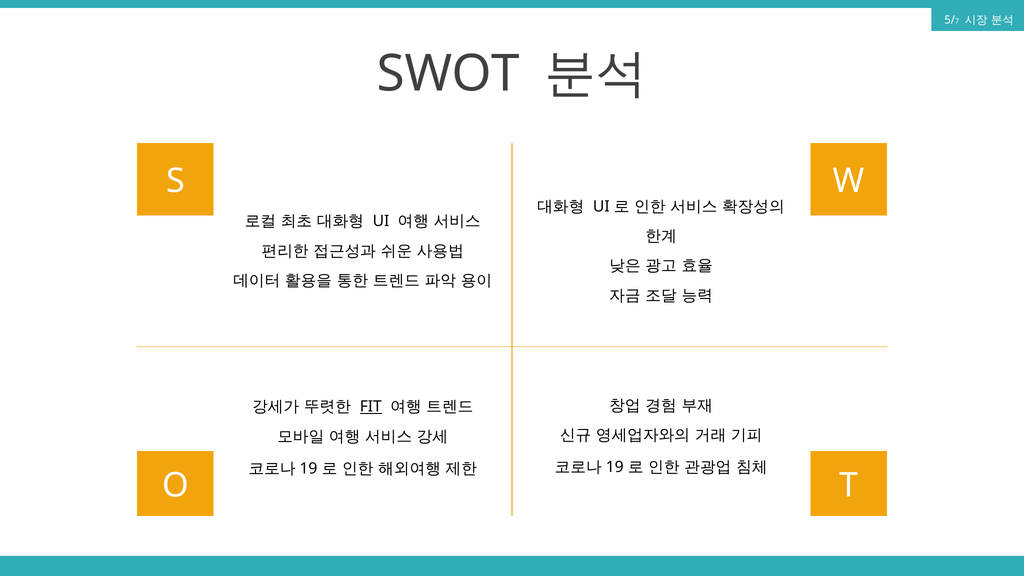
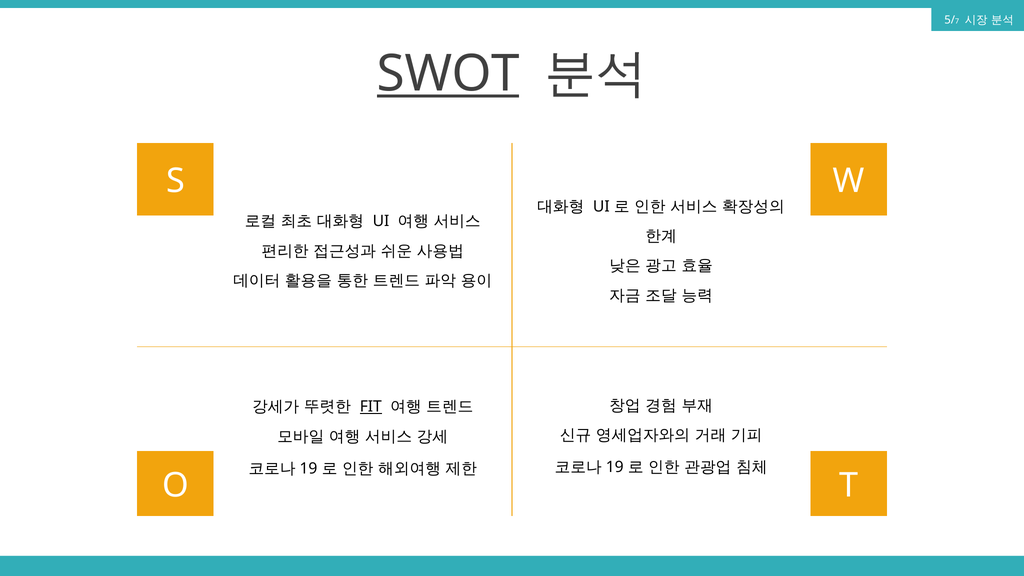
SWOT underline: none -> present
